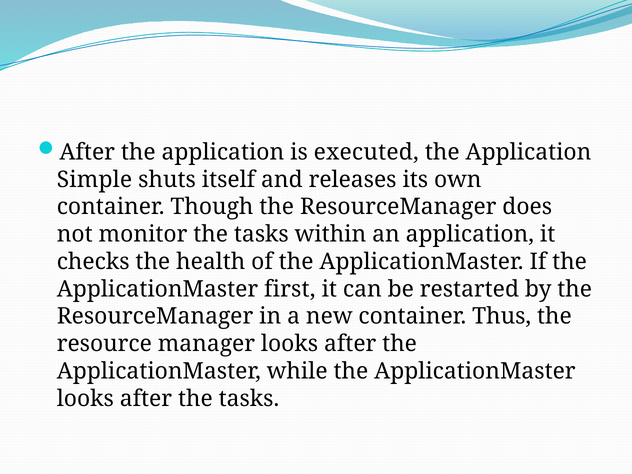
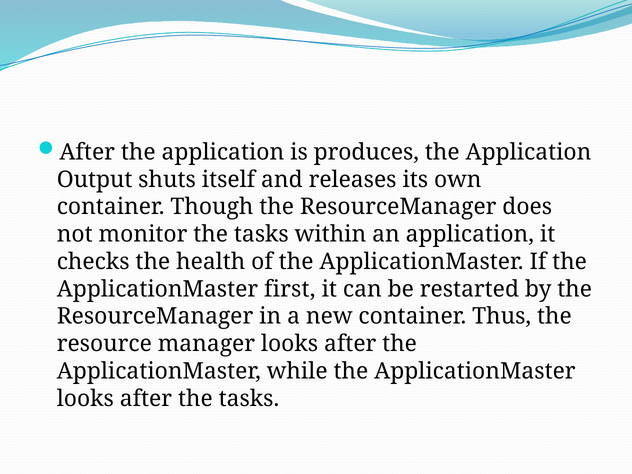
executed: executed -> produces
Simple: Simple -> Output
